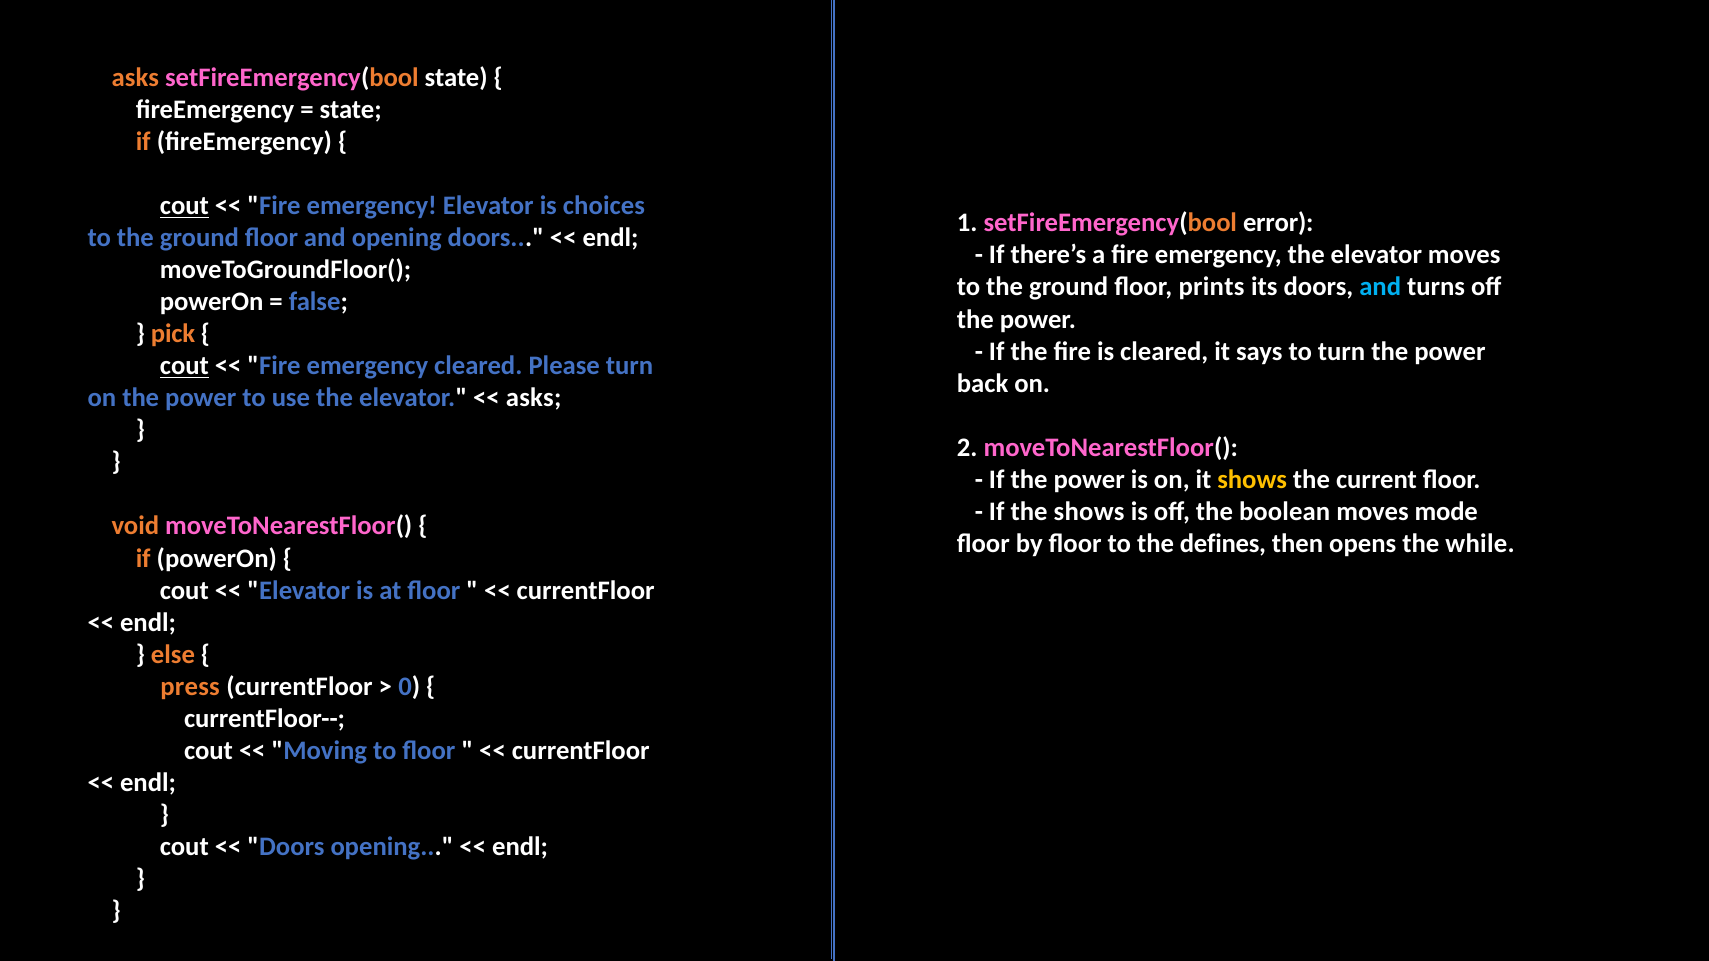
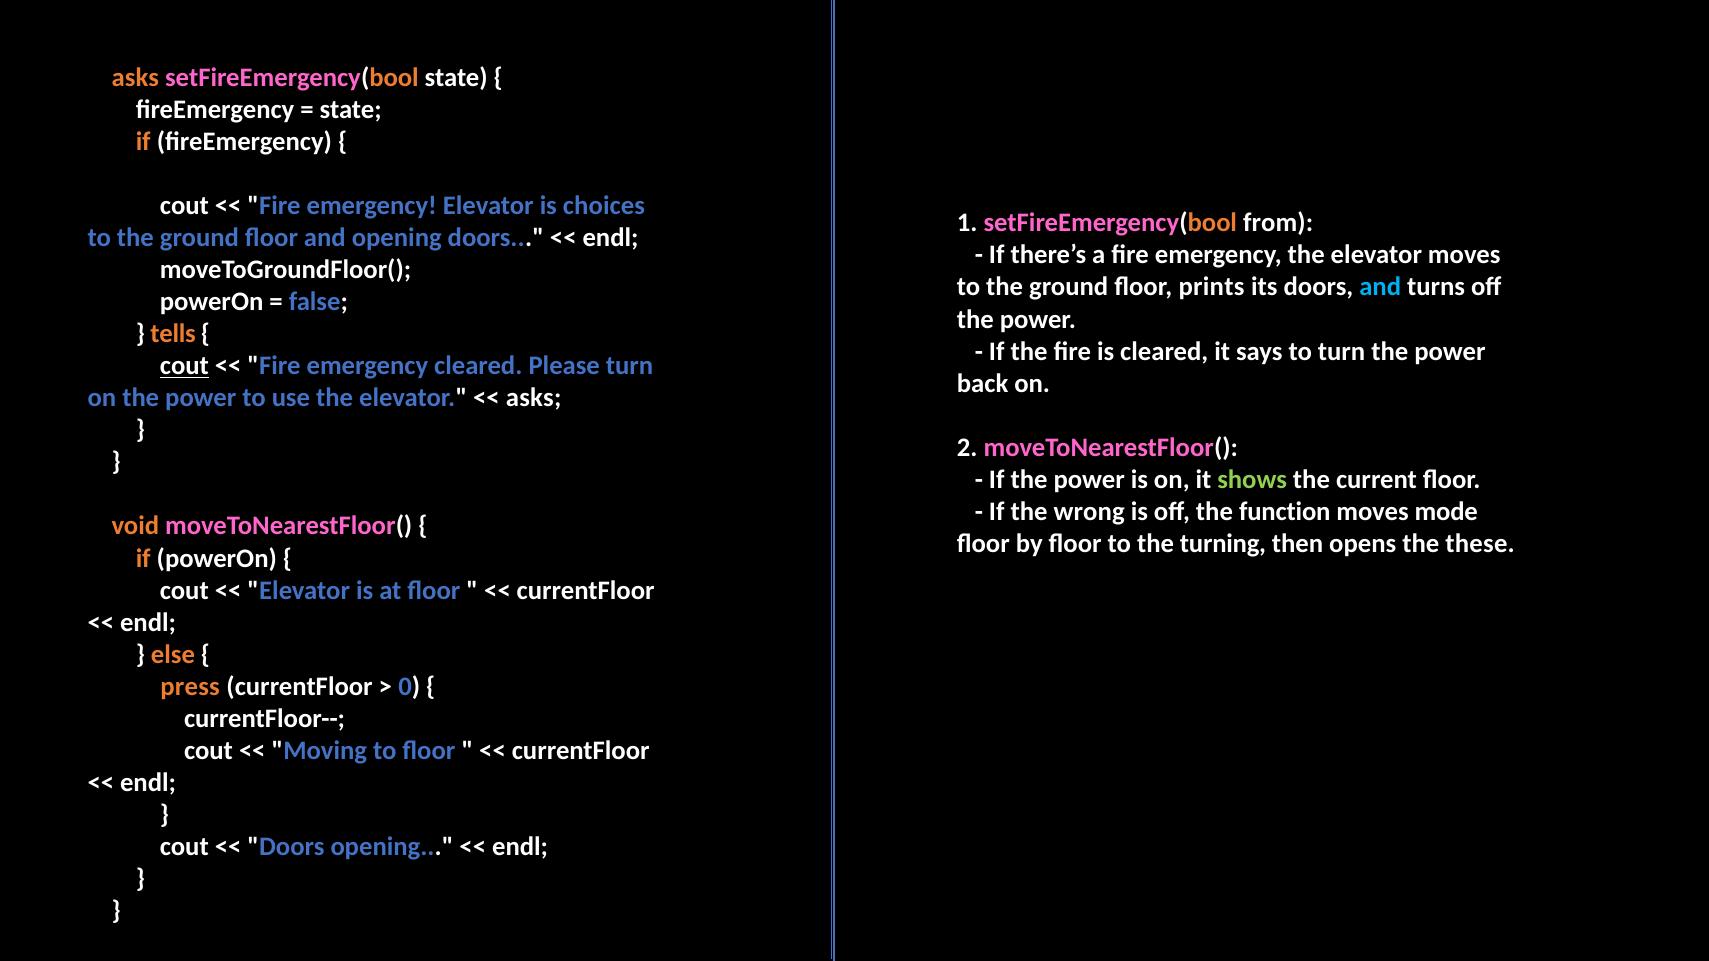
cout at (184, 206) underline: present -> none
error: error -> from
pick: pick -> tells
shows at (1252, 480) colour: yellow -> light green
the shows: shows -> wrong
boolean: boolean -> function
defines: defines -> turning
while: while -> these
